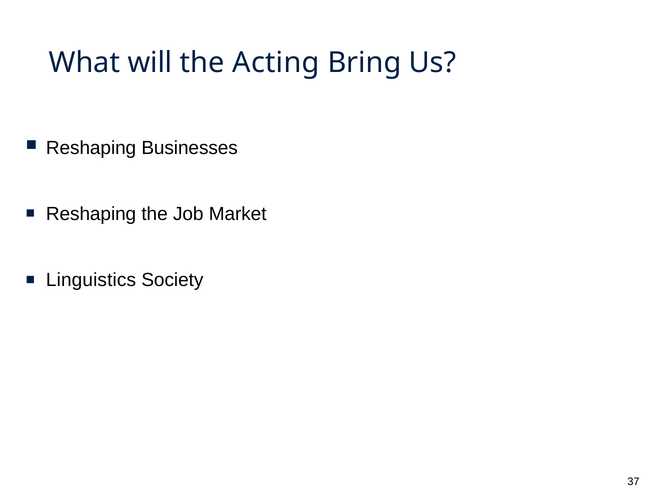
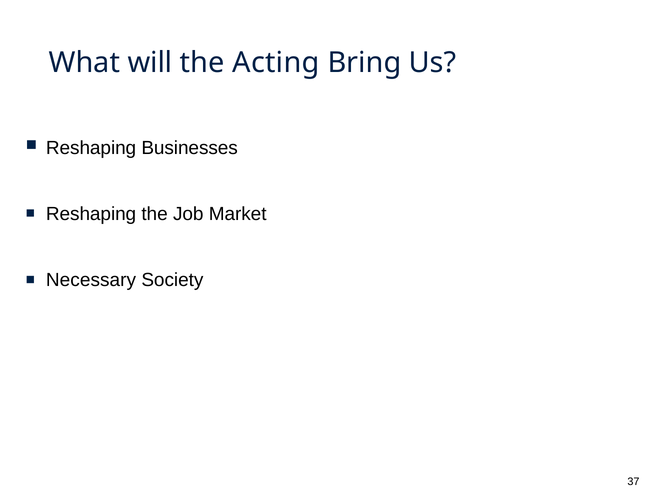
Linguistics: Linguistics -> Necessary
